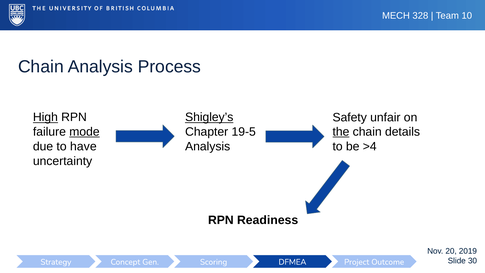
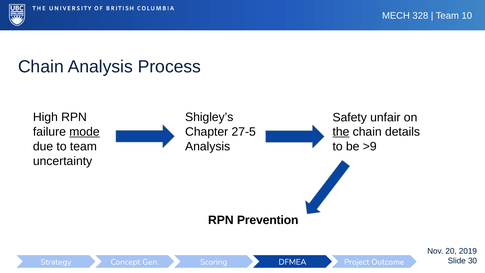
High underline: present -> none
Shigley’s underline: present -> none
19-5: 19-5 -> 27-5
to have: have -> team
>4: >4 -> >9
Readiness: Readiness -> Prevention
